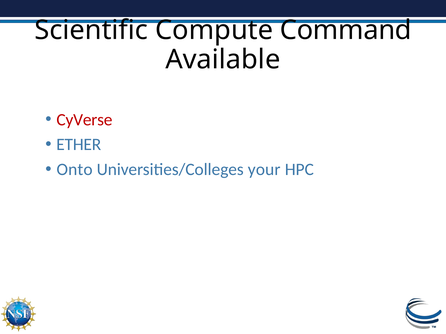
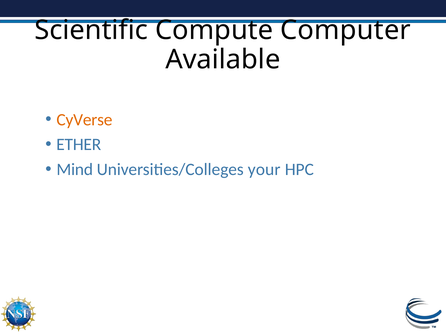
Command: Command -> Computer
CyVerse colour: red -> orange
Onto: Onto -> Mind
